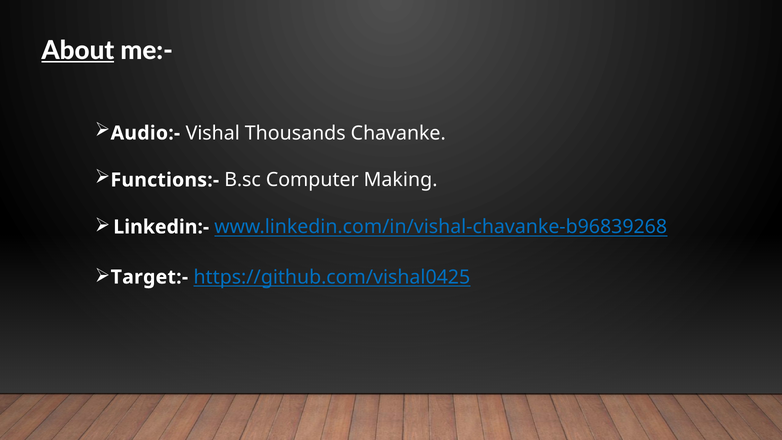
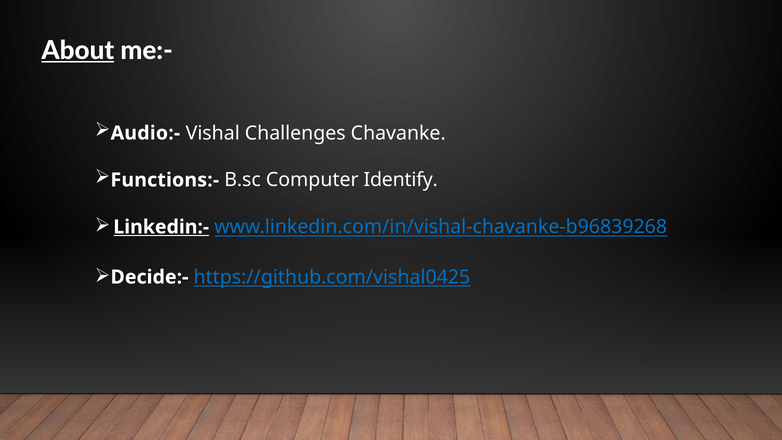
Thousands: Thousands -> Challenges
Making: Making -> Identify
Linkedin:- underline: none -> present
Target:-: Target:- -> Decide:-
